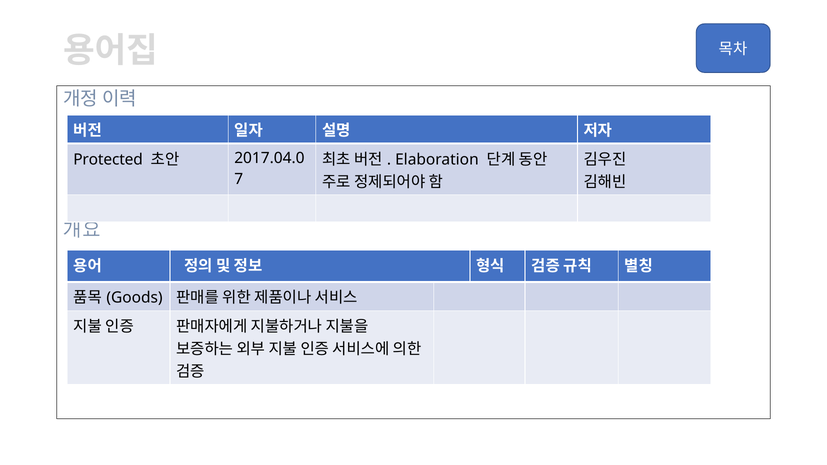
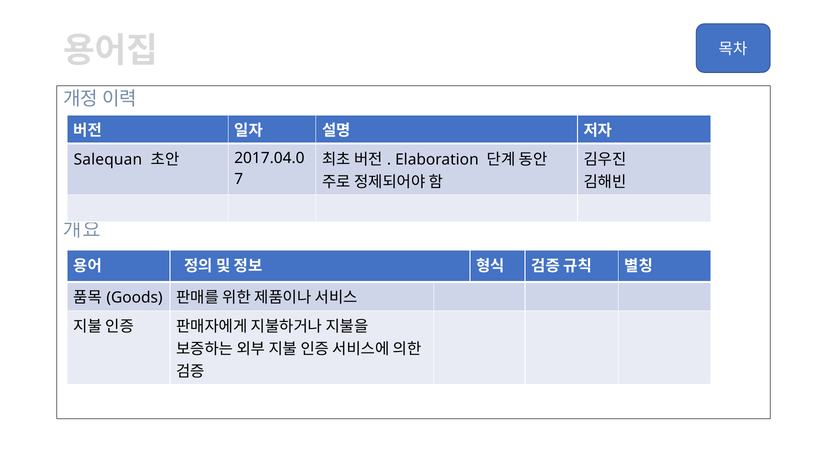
Protected: Protected -> Salequan
